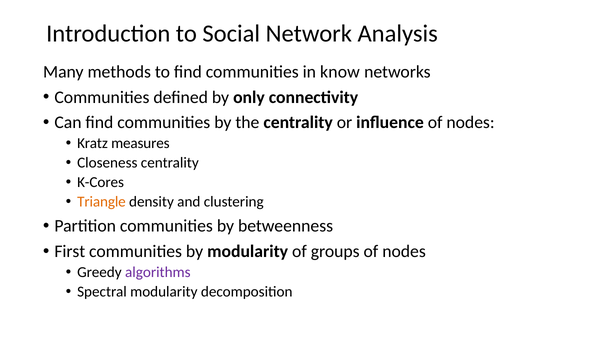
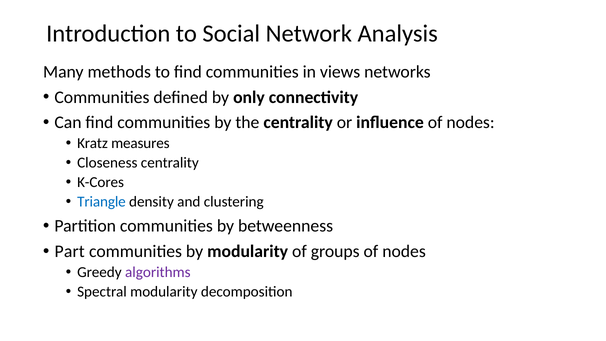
know: know -> views
Triangle colour: orange -> blue
First: First -> Part
